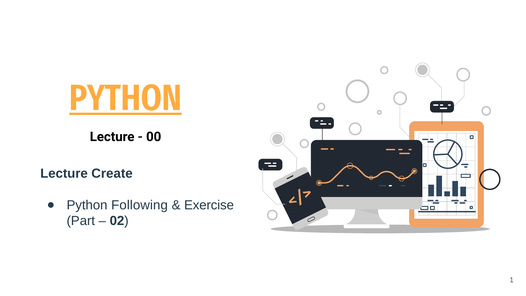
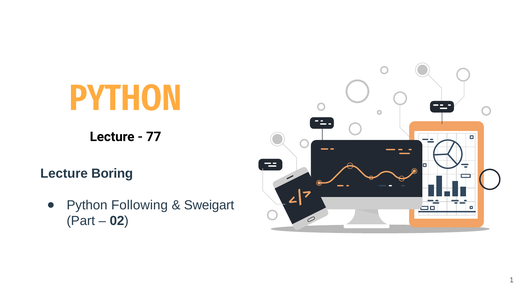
PYTHON at (126, 98) underline: present -> none
00: 00 -> 77
Create: Create -> Boring
Exercise: Exercise -> Sweigart
